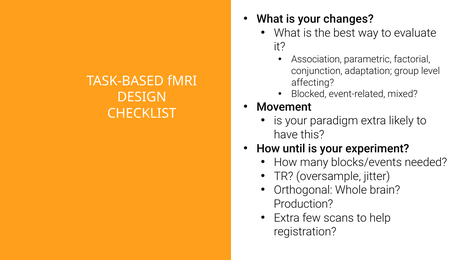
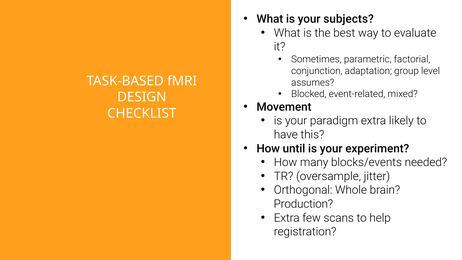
changes: changes -> subjects
Association: Association -> Sometimes
affecting: affecting -> assumes
